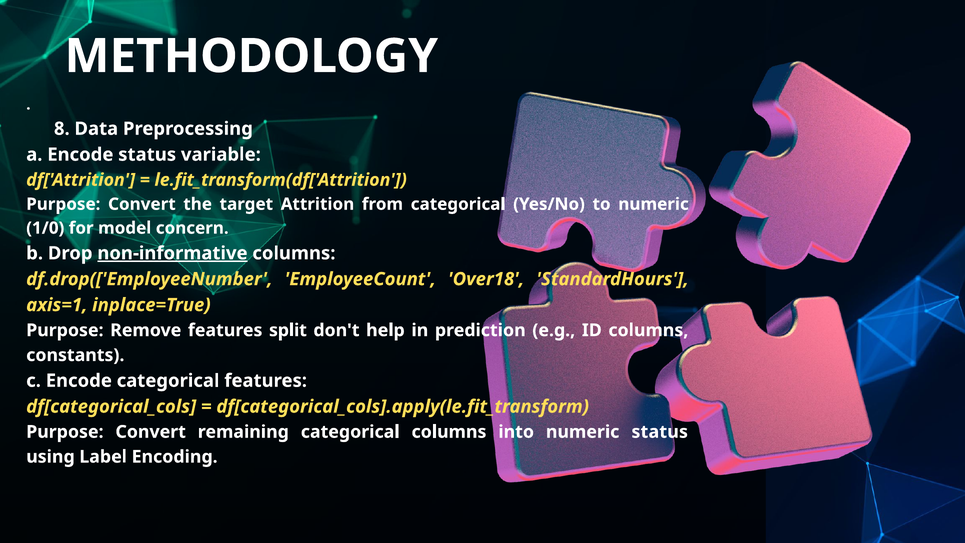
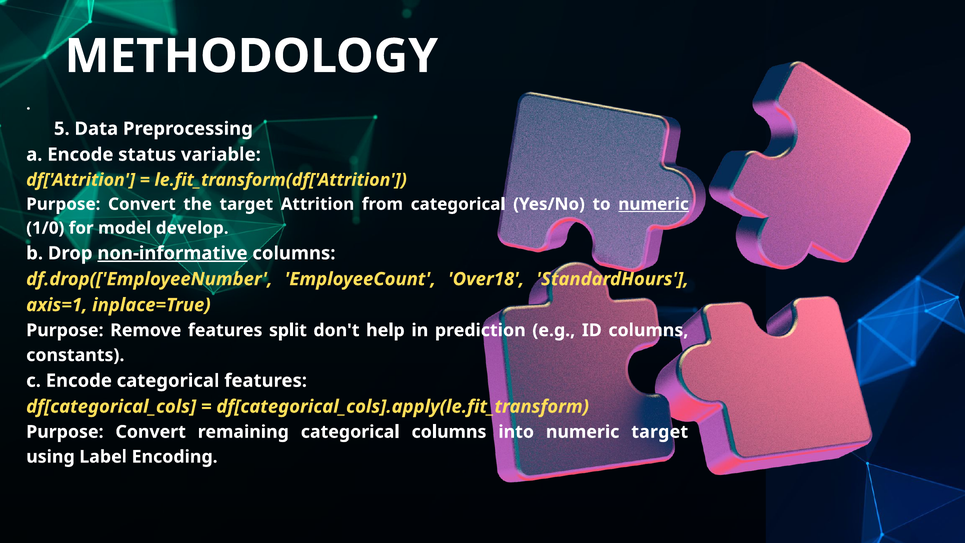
8: 8 -> 5
numeric at (654, 204) underline: none -> present
concern: concern -> develop
numeric status: status -> target
